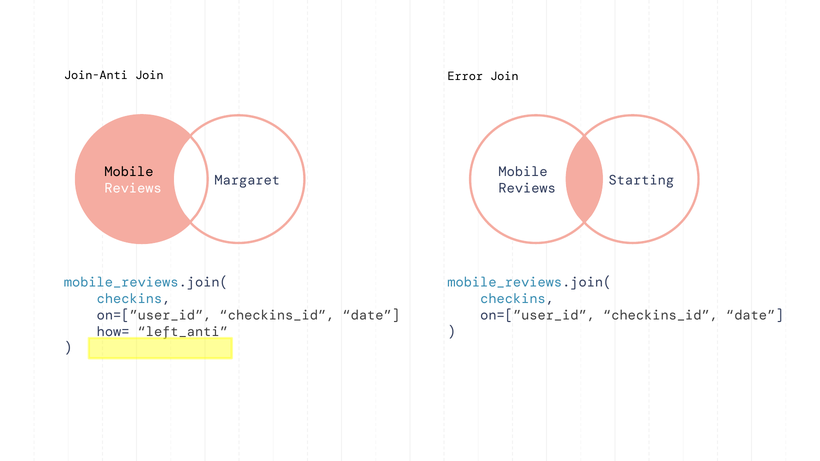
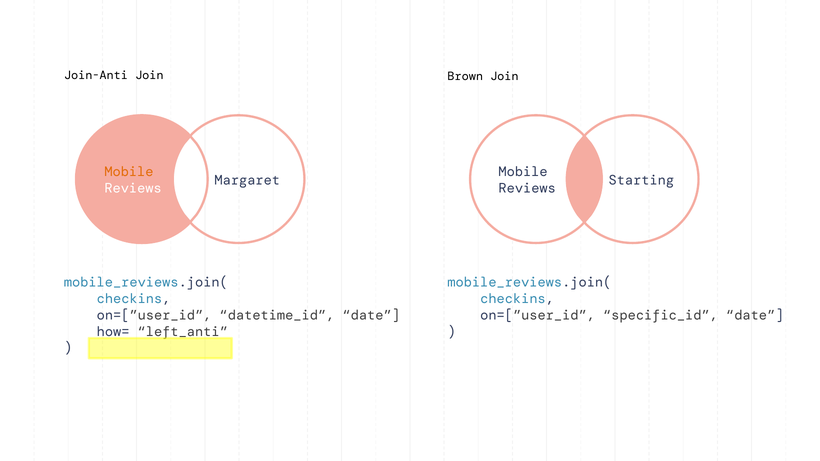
Error: Error -> Brown
Mobile at (129, 172) colour: black -> orange
checkins_id at (277, 315): checkins_id -> datetime_id
checkins_id at (661, 315): checkins_id -> specific_id
